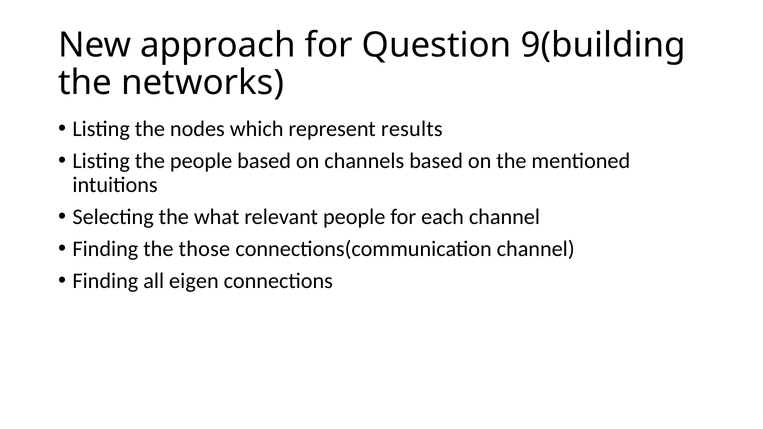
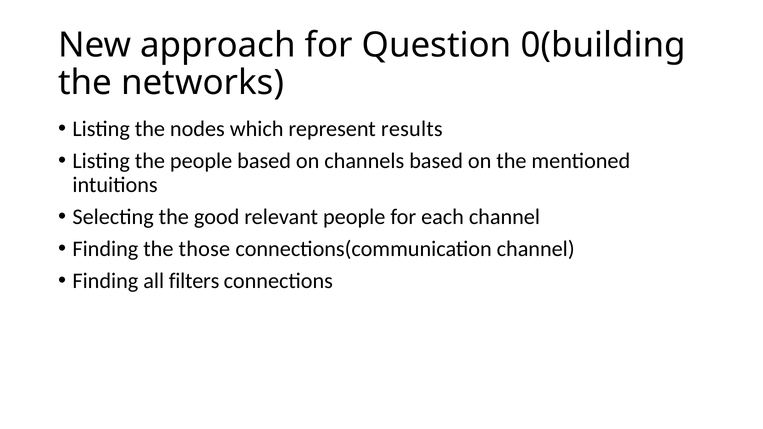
9(building: 9(building -> 0(building
what: what -> good
eigen: eigen -> filters
